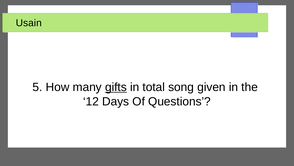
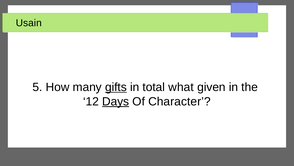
song: song -> what
Days underline: none -> present
Questions: Questions -> Character
